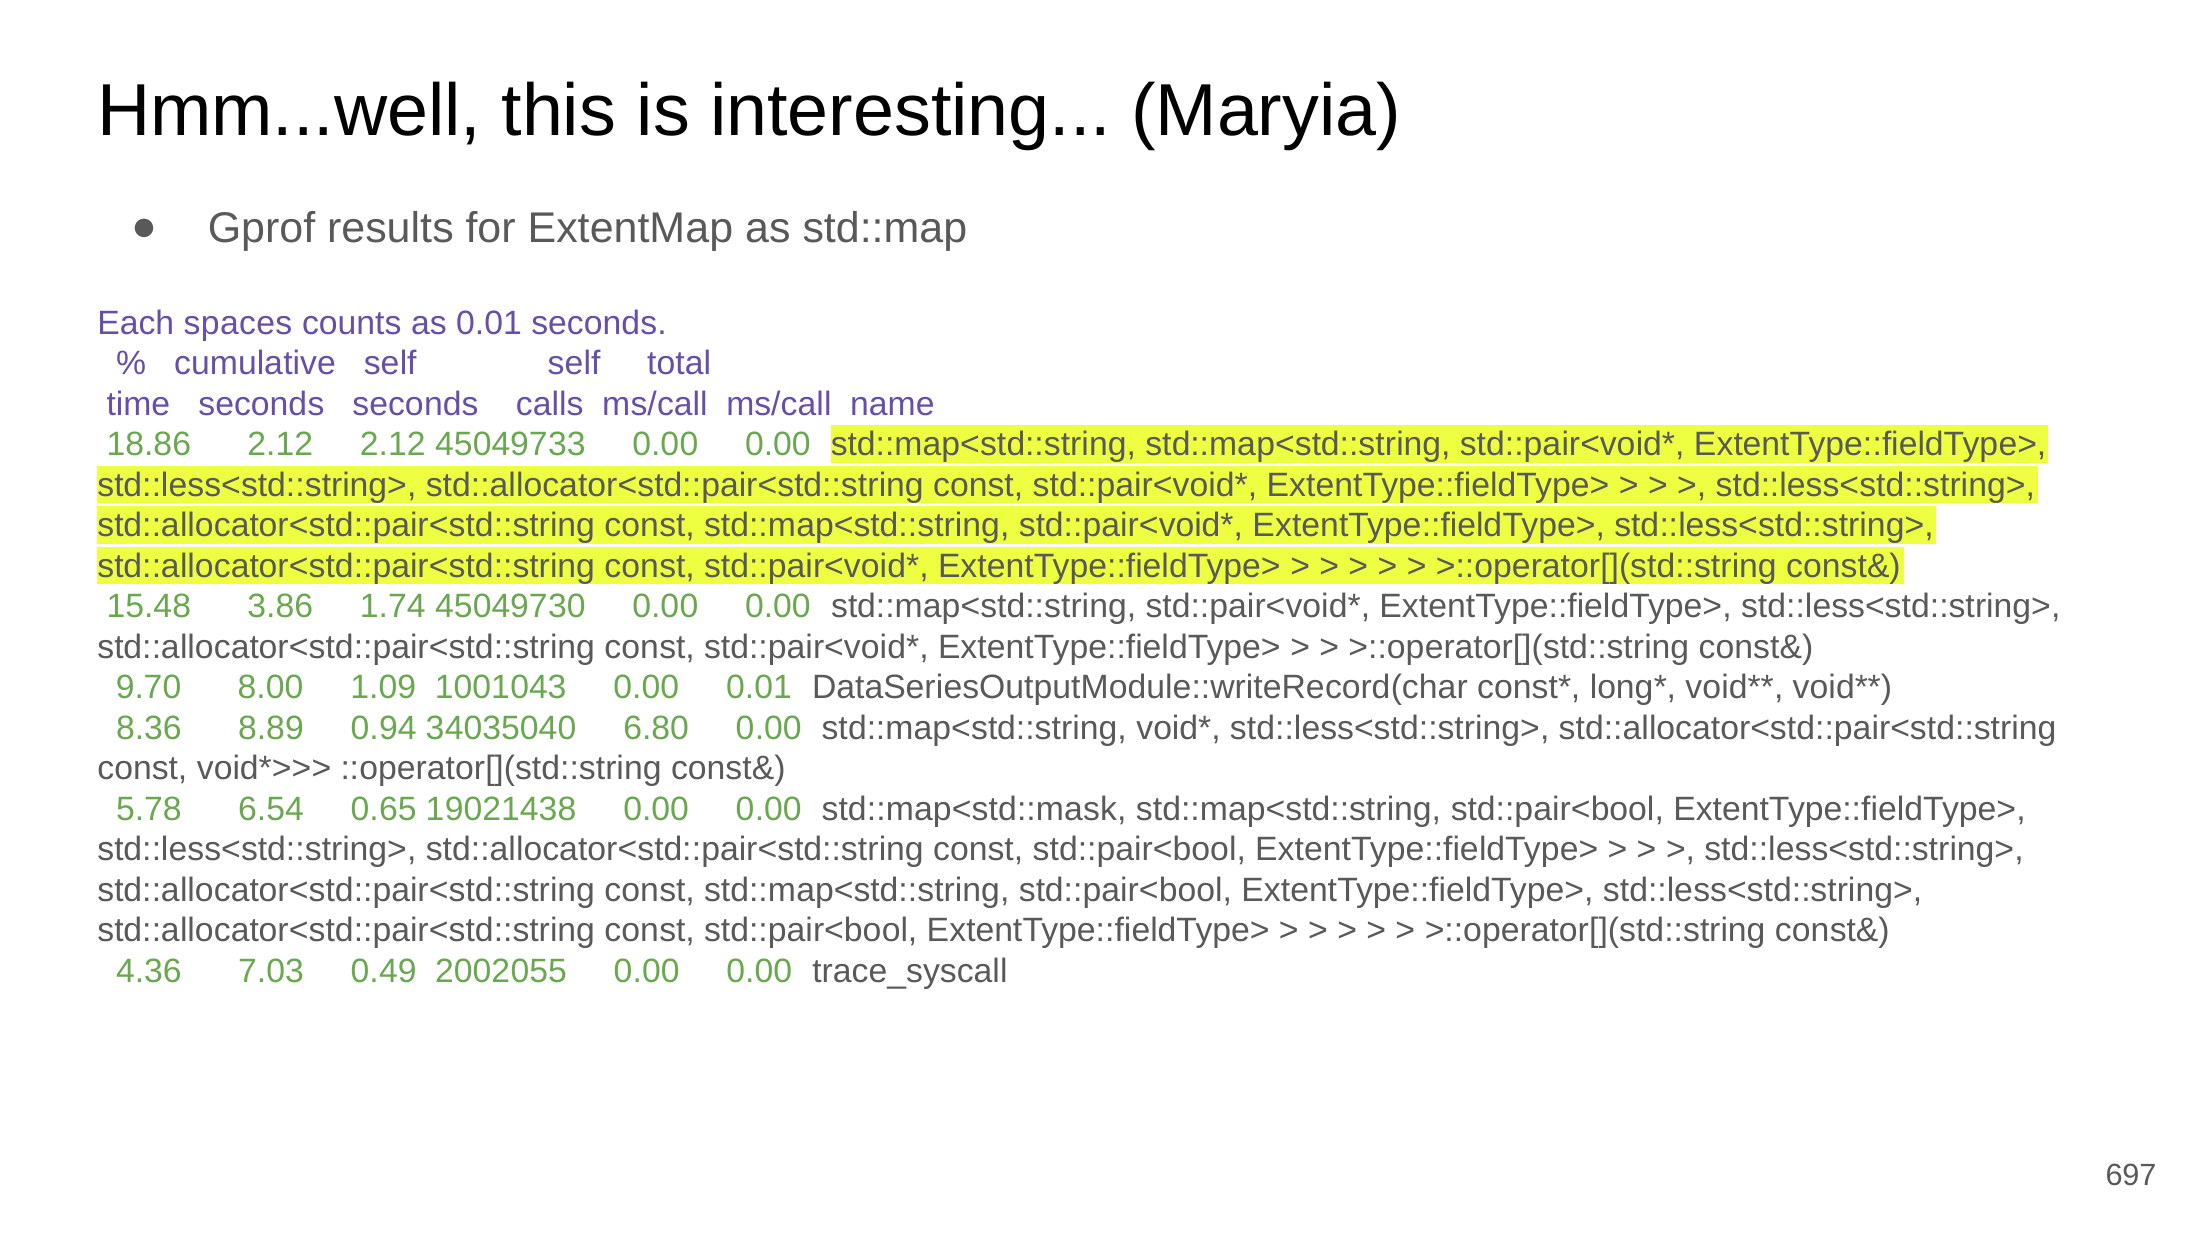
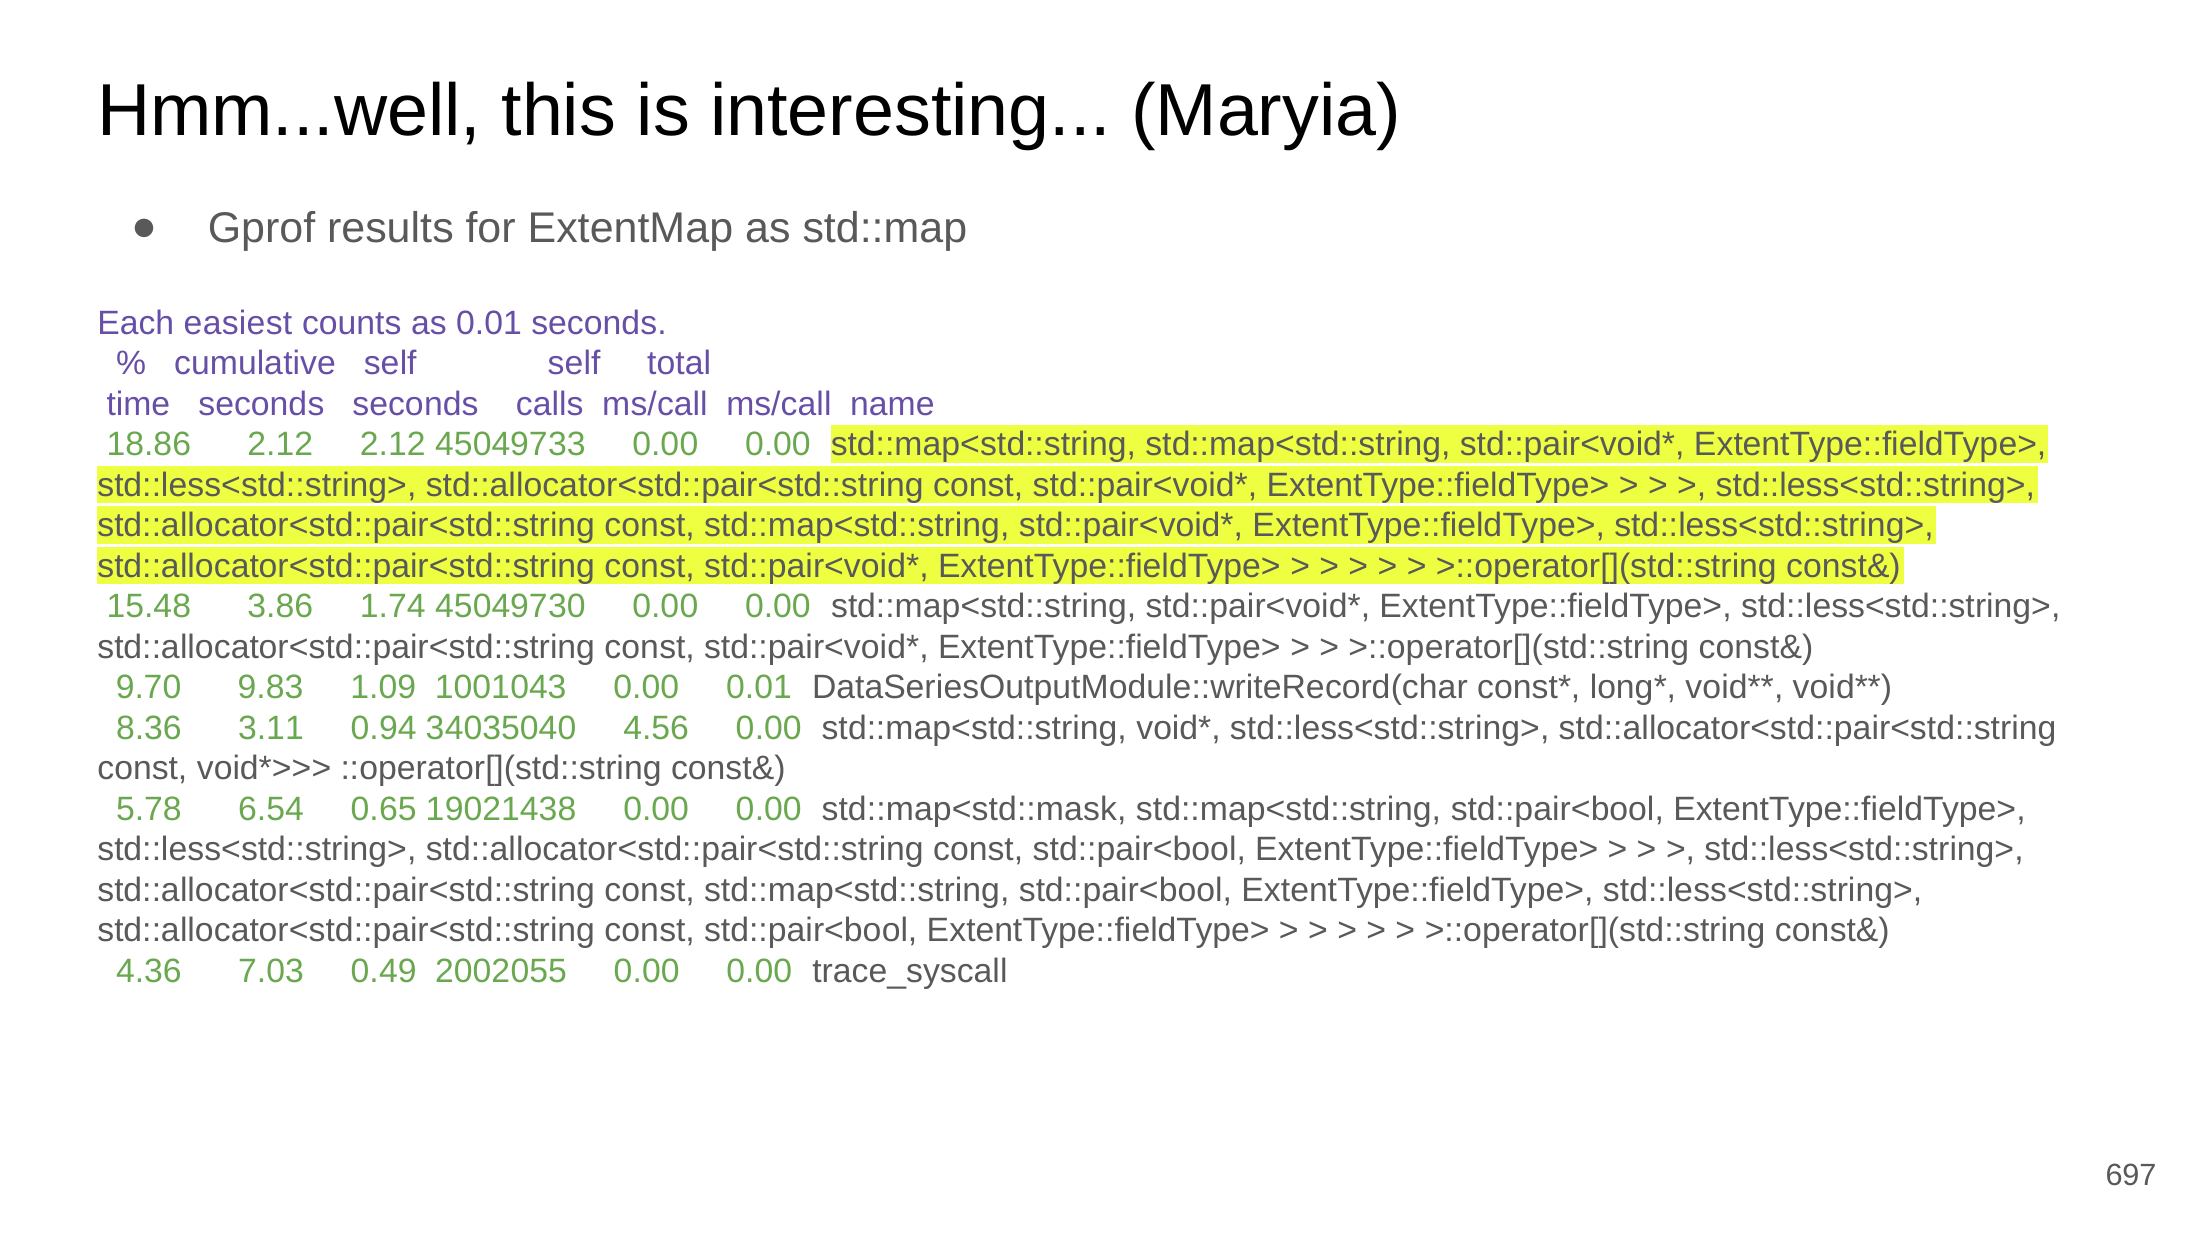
spaces: spaces -> easiest
8.00: 8.00 -> 9.83
8.89: 8.89 -> 3.11
6.80: 6.80 -> 4.56
